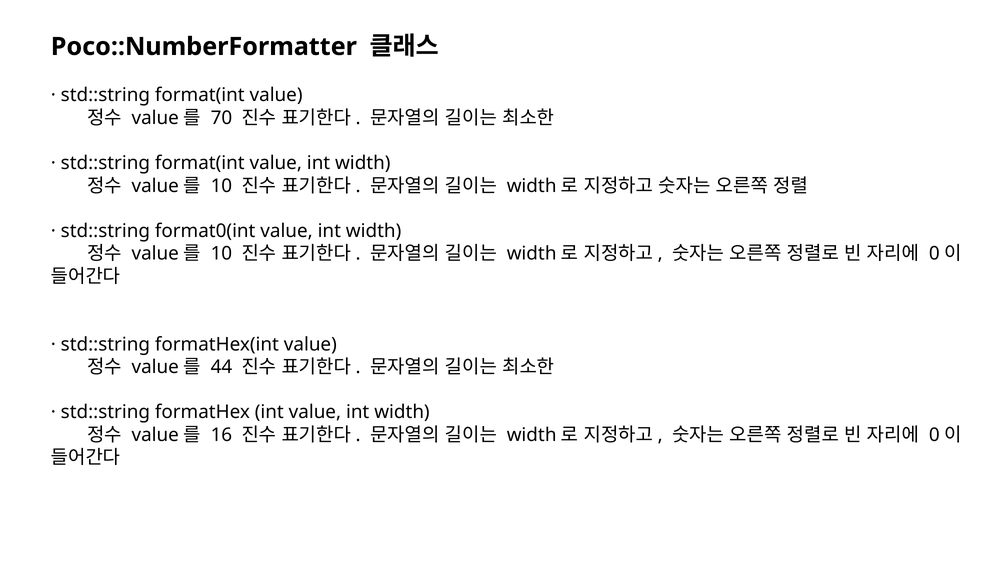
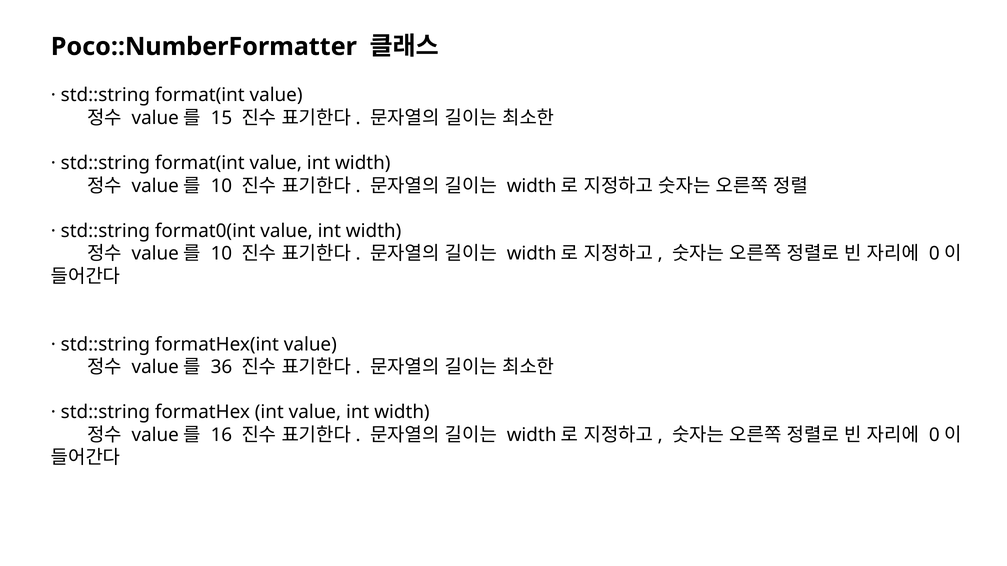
70: 70 -> 15
44: 44 -> 36
